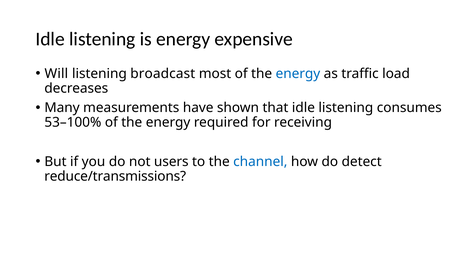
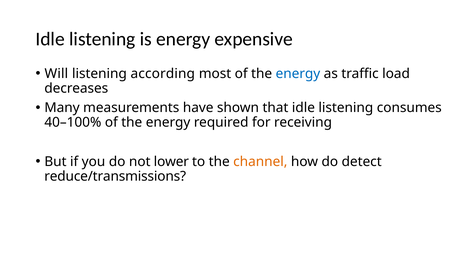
broadcast: broadcast -> according
53–100%: 53–100% -> 40–100%
users: users -> lower
channel colour: blue -> orange
